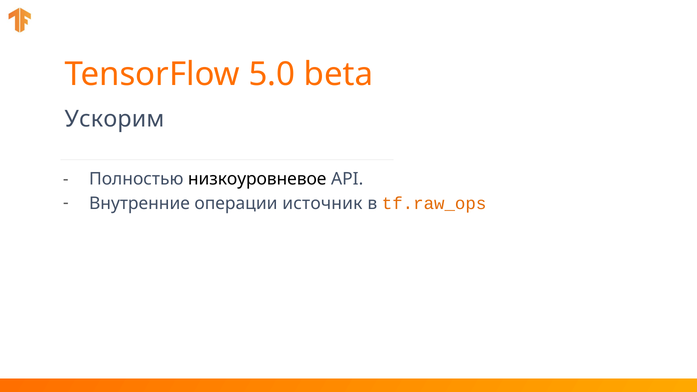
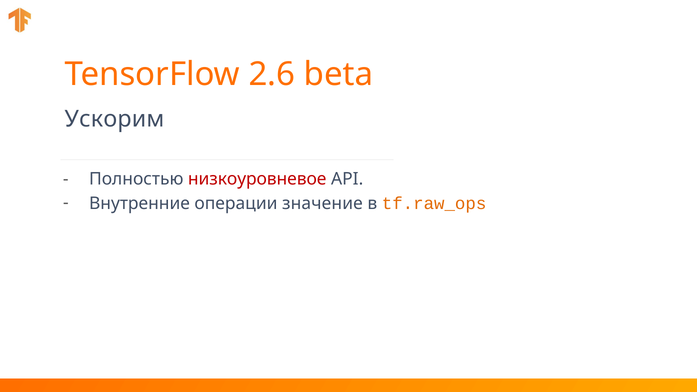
5.0: 5.0 -> 2.6
низкоуровневое colour: black -> red
источник: источник -> значение
